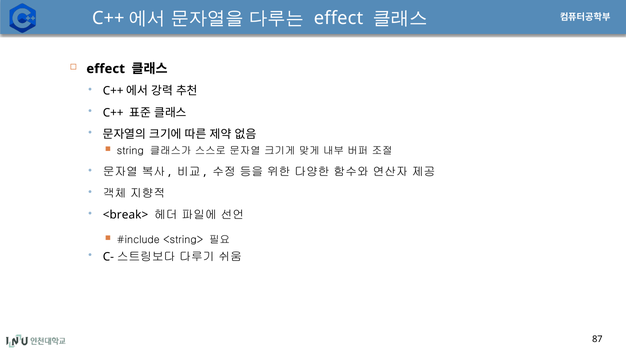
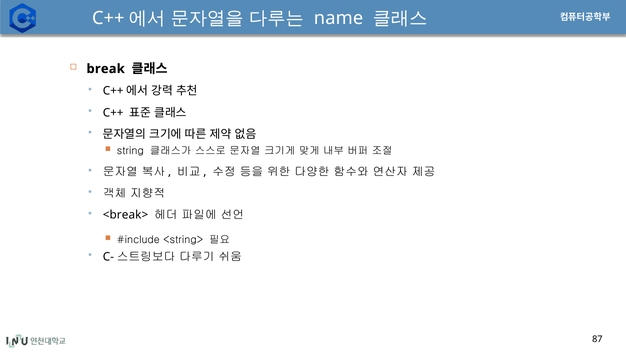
effect at (339, 18): effect -> name
effect at (106, 69): effect -> break
